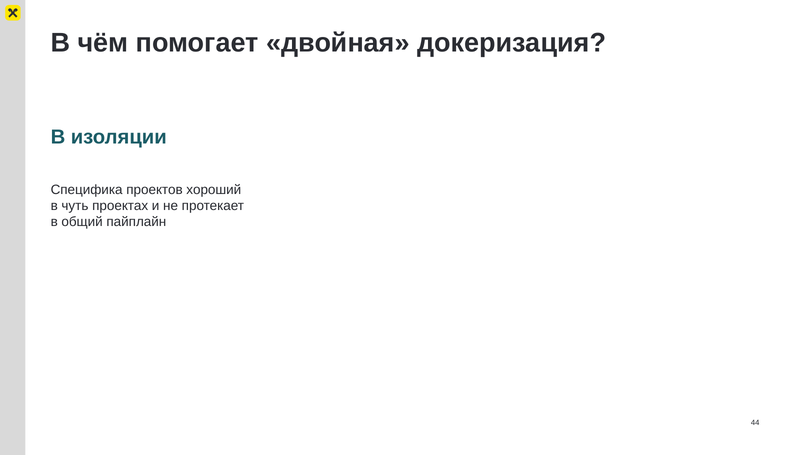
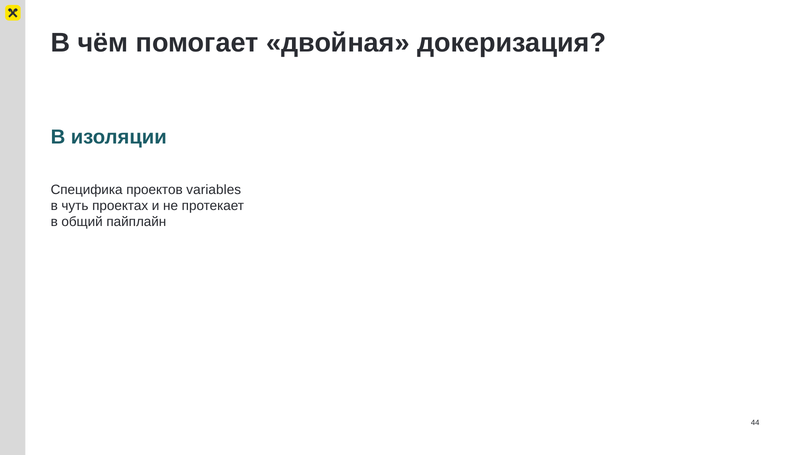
хороший: хороший -> variables
